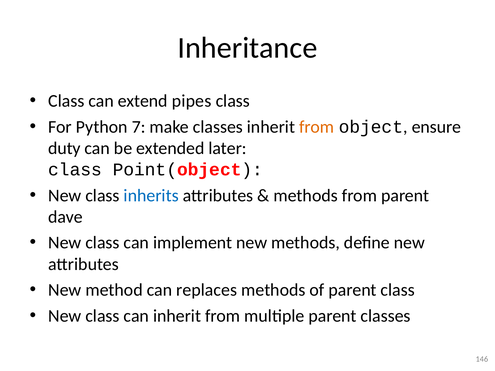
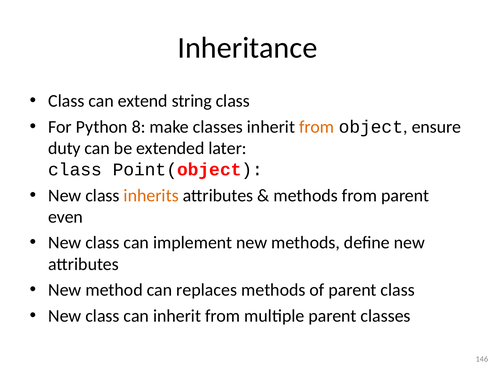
pipes: pipes -> string
7: 7 -> 8
inherits colour: blue -> orange
dave: dave -> even
